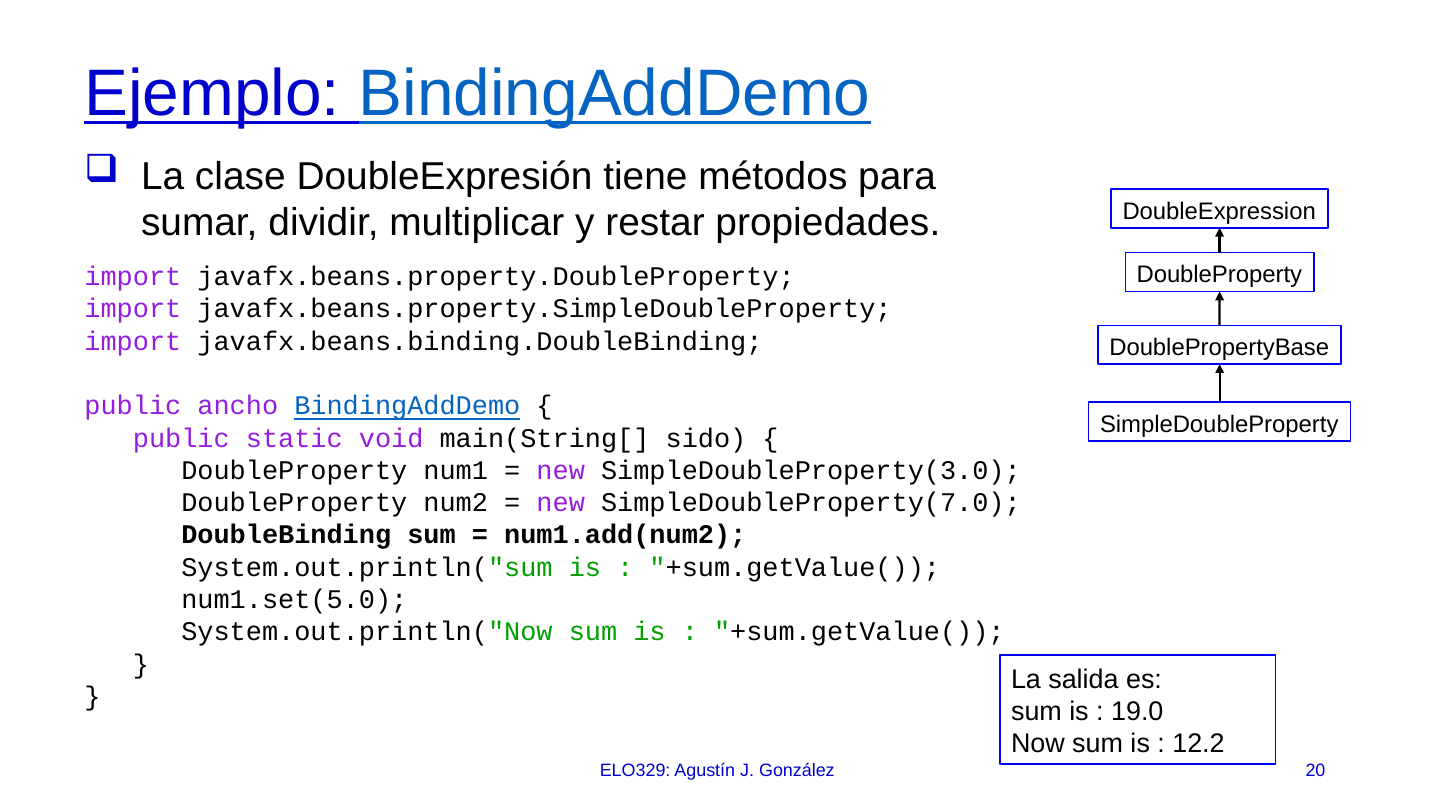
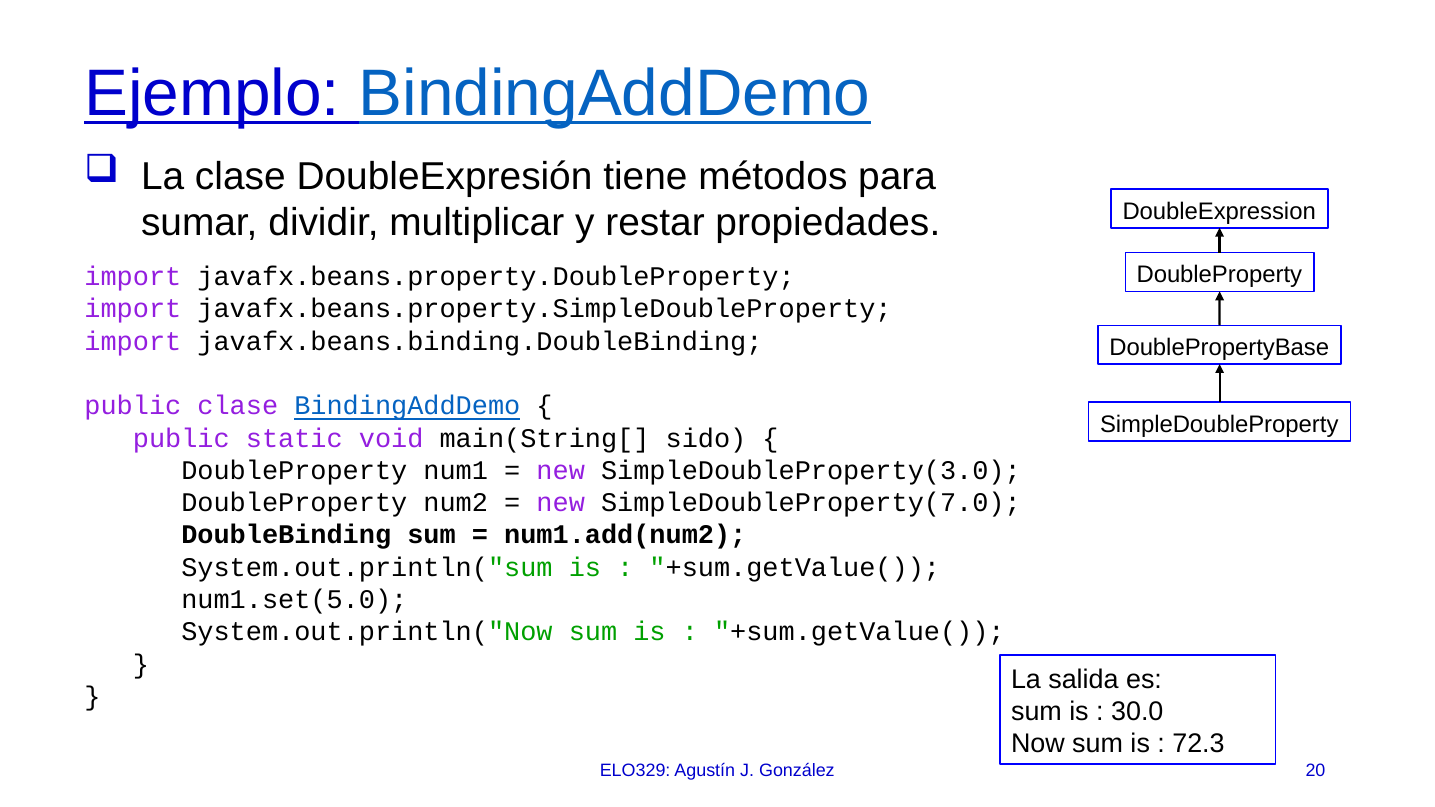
public ancho: ancho -> clase
19.0: 19.0 -> 30.0
12.2: 12.2 -> 72.3
